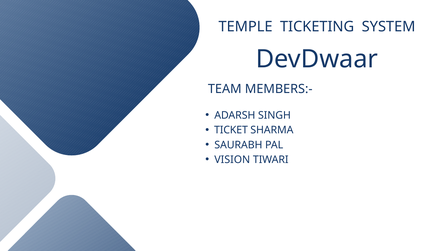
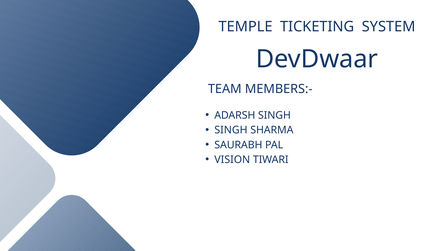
TICKET at (231, 130): TICKET -> SINGH
